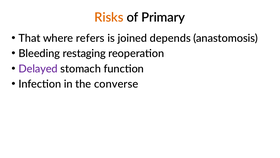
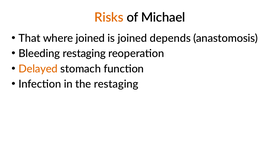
Primary: Primary -> Michael
where refers: refers -> joined
Delayed colour: purple -> orange
the converse: converse -> restaging
